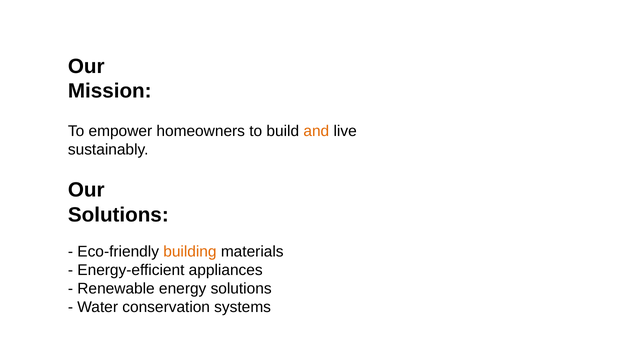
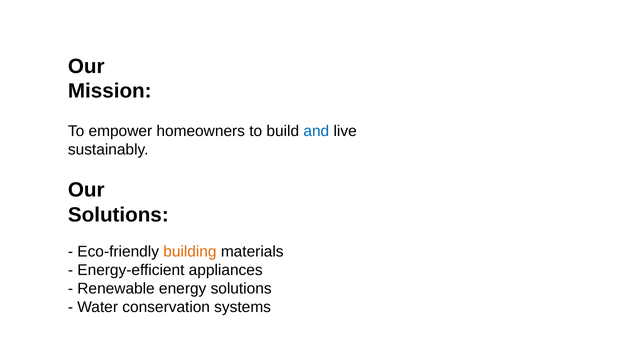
and colour: orange -> blue
